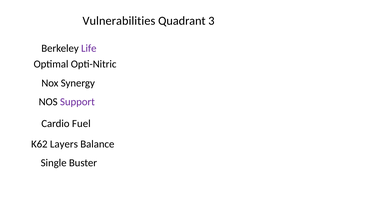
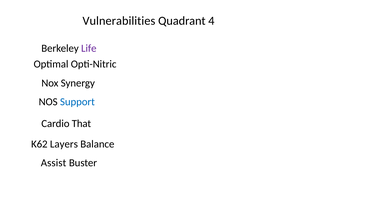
3: 3 -> 4
Support colour: purple -> blue
Fuel: Fuel -> That
Single: Single -> Assist
